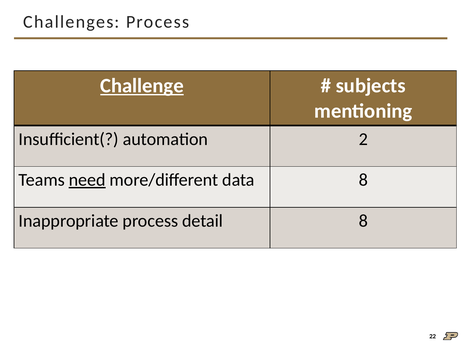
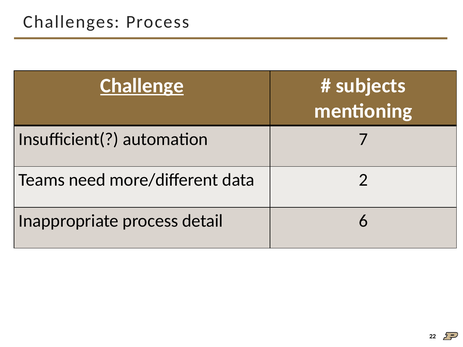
2: 2 -> 7
need underline: present -> none
data 8: 8 -> 2
detail 8: 8 -> 6
